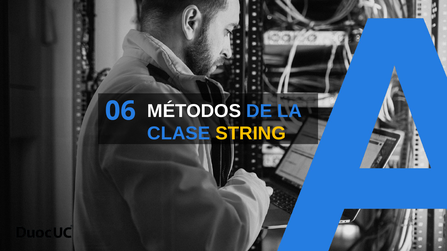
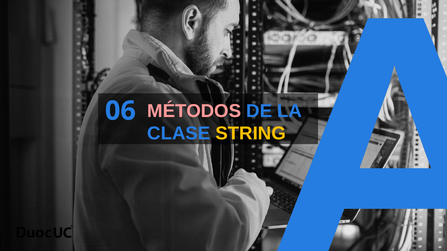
MÉTODOS colour: white -> pink
